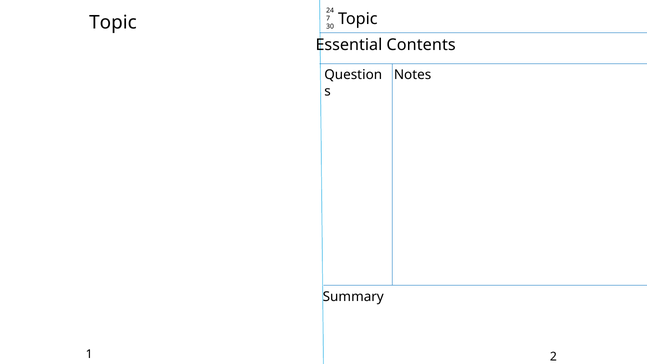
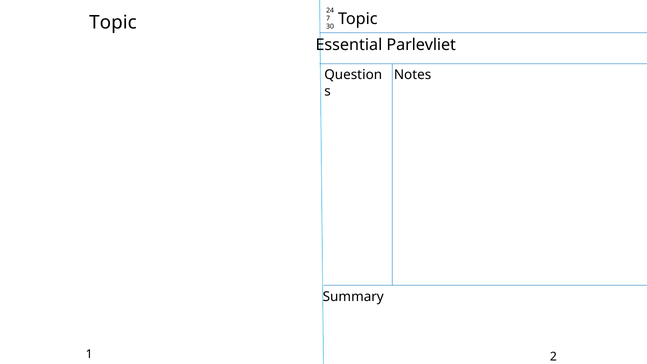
Contents: Contents -> Parlevliet
